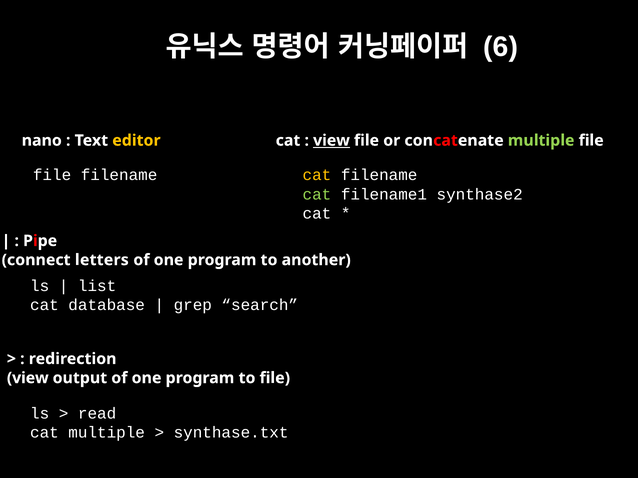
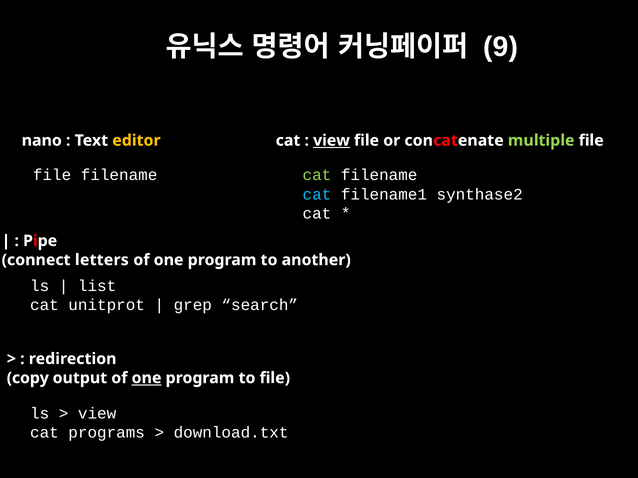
6: 6 -> 9
cat at (317, 175) colour: yellow -> light green
cat at (317, 194) colour: light green -> light blue
database: database -> unitprot
view at (28, 378): view -> copy
one at (147, 378) underline: none -> present
read at (97, 414): read -> view
cat multiple: multiple -> programs
synthase.txt: synthase.txt -> download.txt
